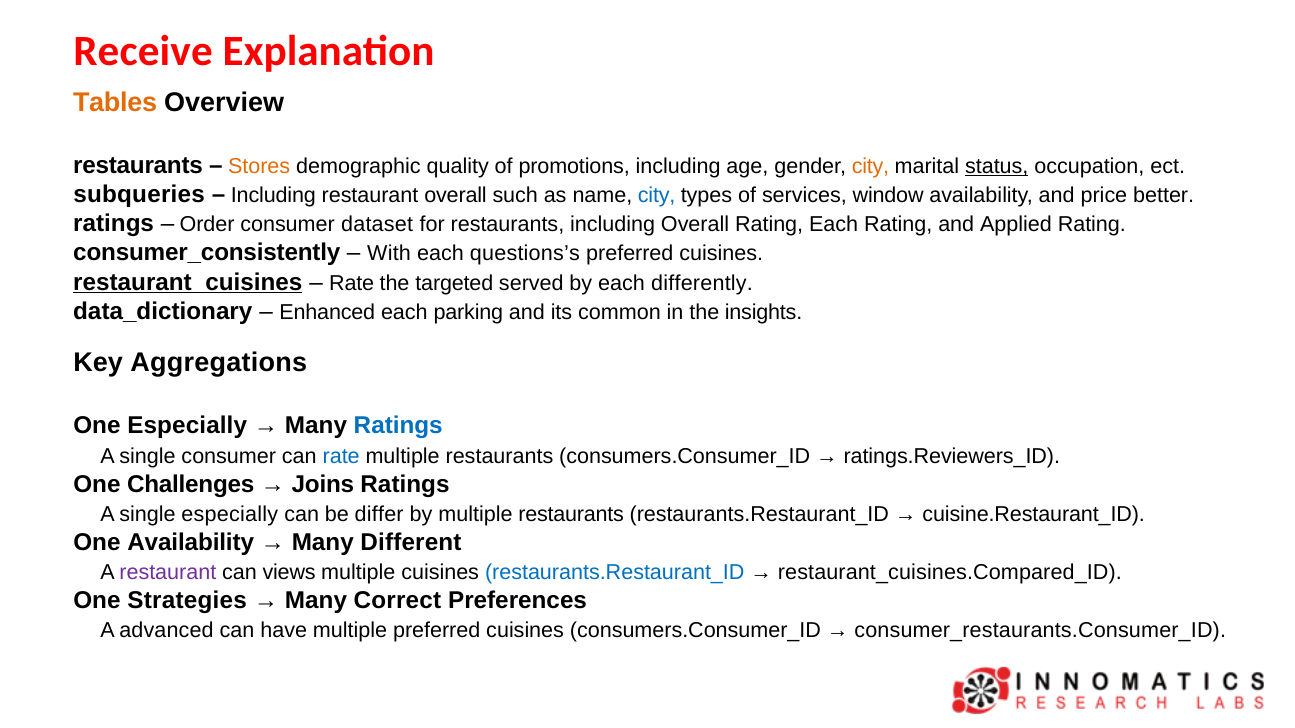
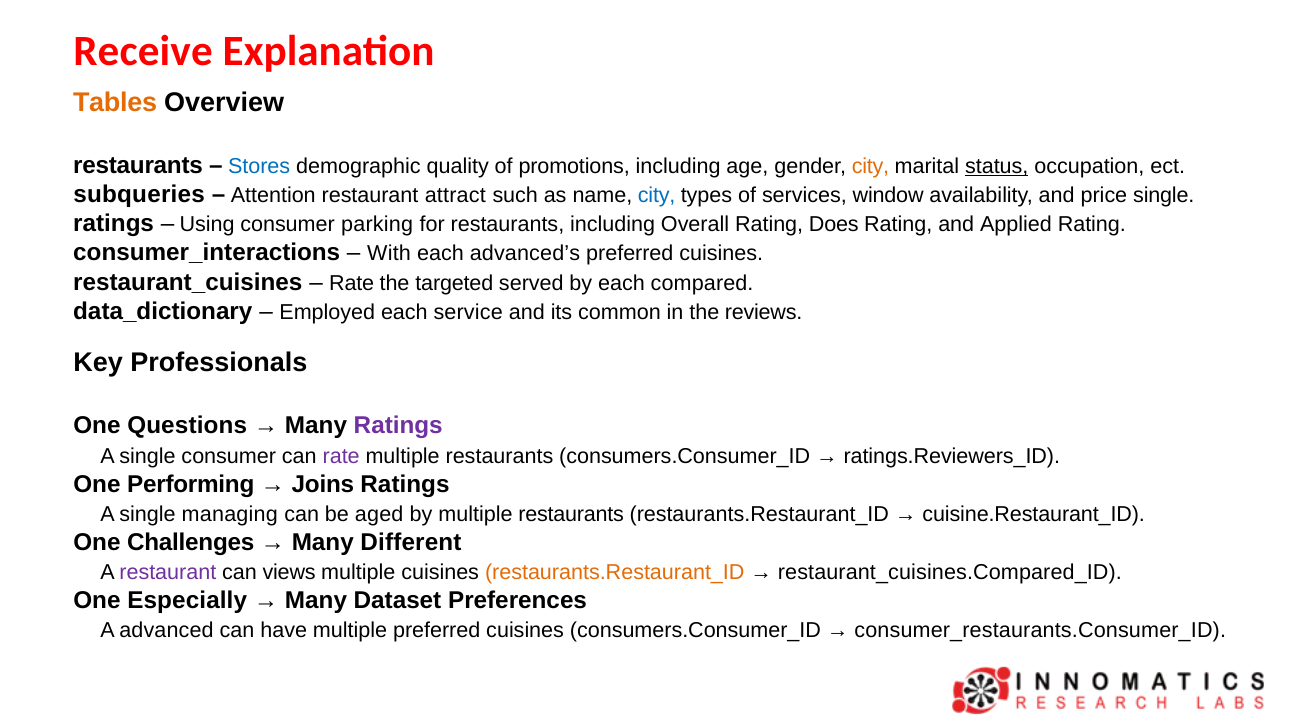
Stores colour: orange -> blue
Including at (273, 196): Including -> Attention
restaurant overall: overall -> attract
price better: better -> single
Order: Order -> Using
dataset: dataset -> parking
Rating Each: Each -> Does
consumer_consistently: consumer_consistently -> consumer_interactions
questions’s: questions’s -> advanced’s
restaurant_cuisines underline: present -> none
differently: differently -> compared
Enhanced: Enhanced -> Employed
parking: parking -> service
insights: insights -> reviews
Aggregations: Aggregations -> Professionals
One Especially: Especially -> Questions
Ratings at (398, 426) colour: blue -> purple
rate at (341, 456) colour: blue -> purple
Challenges: Challenges -> Performing
single especially: especially -> managing
differ: differ -> aged
One Availability: Availability -> Challenges
restaurants.Restaurant_ID at (615, 573) colour: blue -> orange
Strategies: Strategies -> Especially
Correct: Correct -> Dataset
